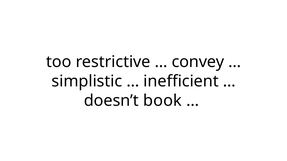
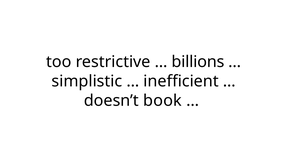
convey: convey -> billions
